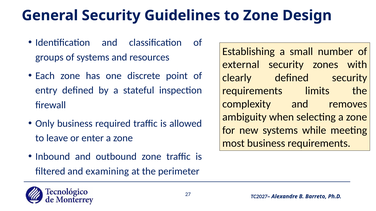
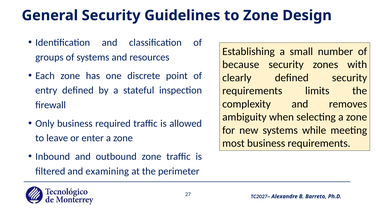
external: external -> because
